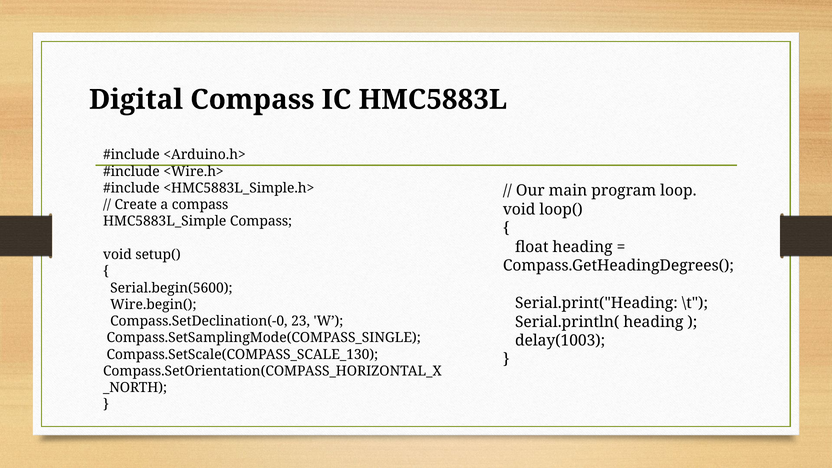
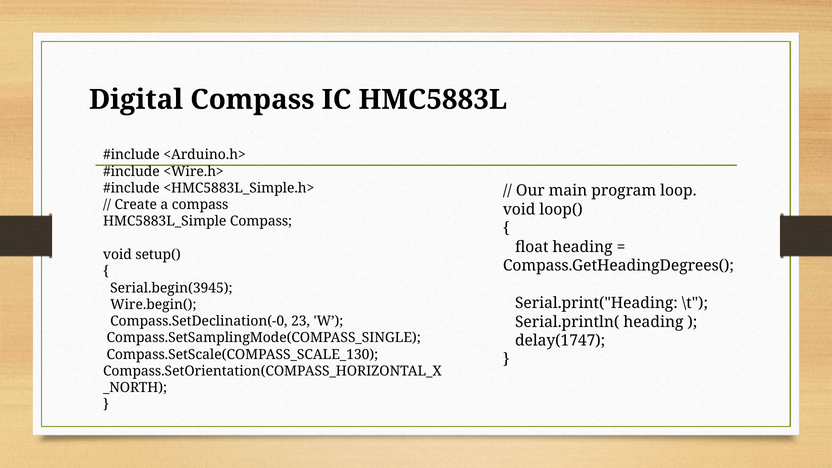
Serial.begin(5600: Serial.begin(5600 -> Serial.begin(3945
delay(1003: delay(1003 -> delay(1747
